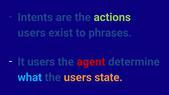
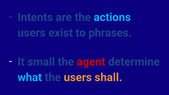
actions colour: light green -> light blue
It users: users -> small
state: state -> shall
